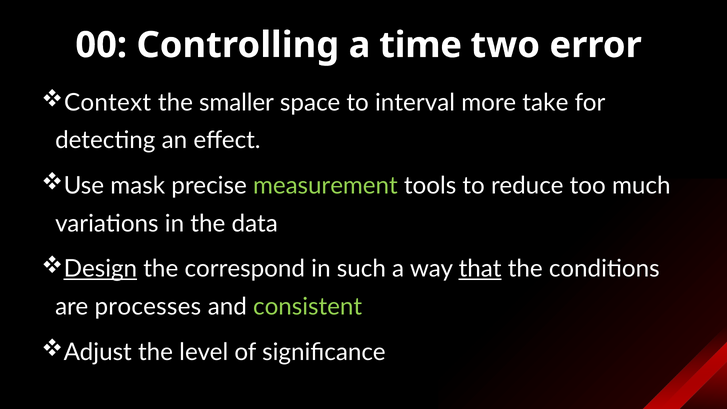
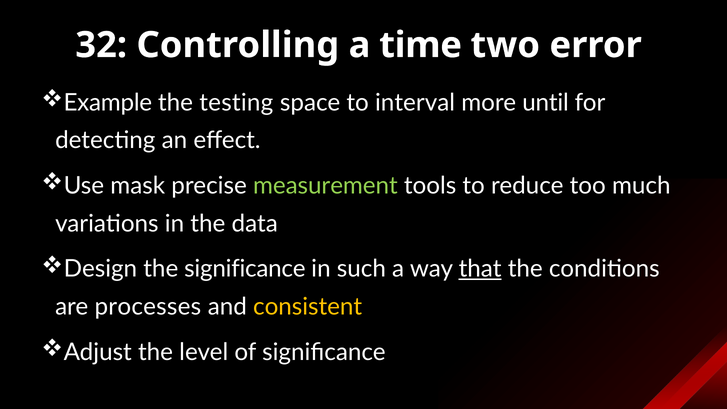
00: 00 -> 32
Context: Context -> Example
smaller: smaller -> testing
take: take -> until
Design underline: present -> none
the correspond: correspond -> significance
consistent colour: light green -> yellow
